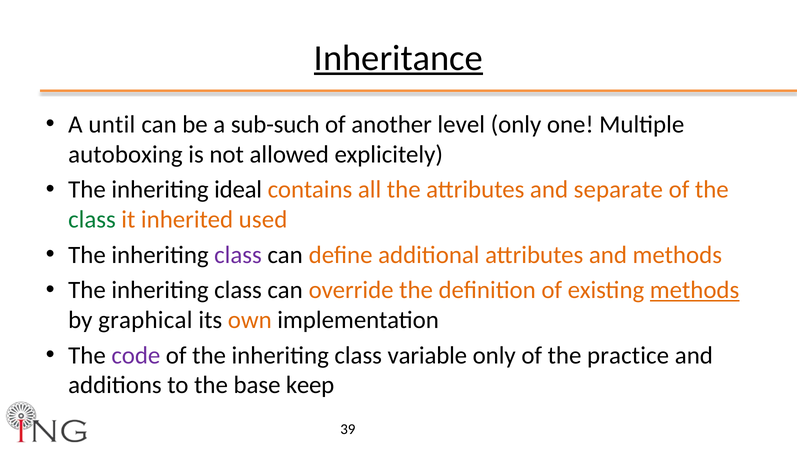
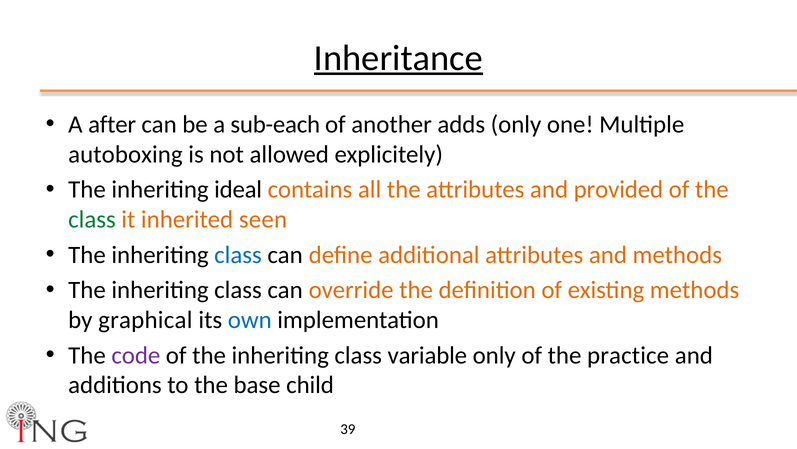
until: until -> after
sub-such: sub-such -> sub-each
level: level -> adds
separate: separate -> provided
used: used -> seen
class at (238, 254) colour: purple -> blue
methods at (695, 290) underline: present -> none
own colour: orange -> blue
keep: keep -> child
